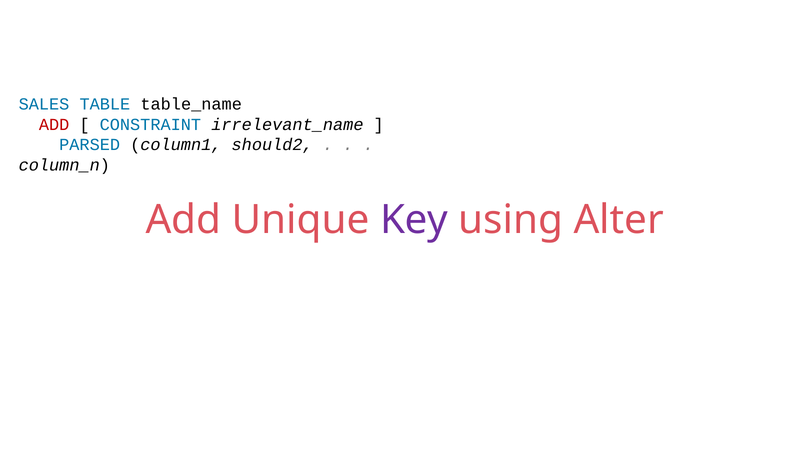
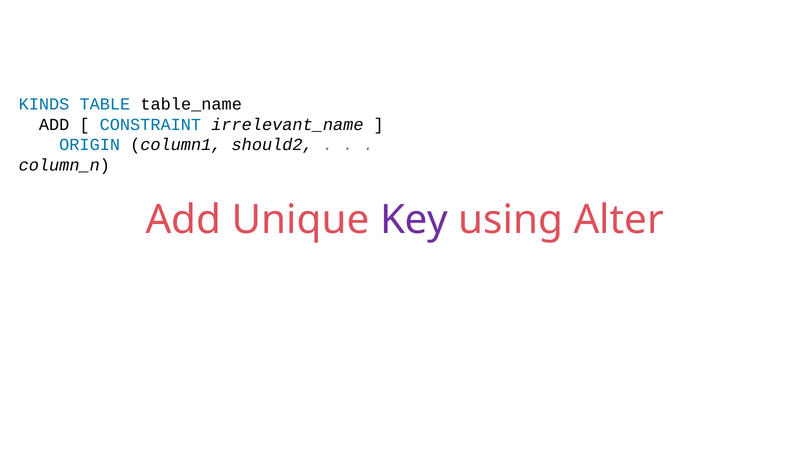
SALES: SALES -> KINDS
ADD at (54, 124) colour: red -> black
PARSED: PARSED -> ORIGIN
